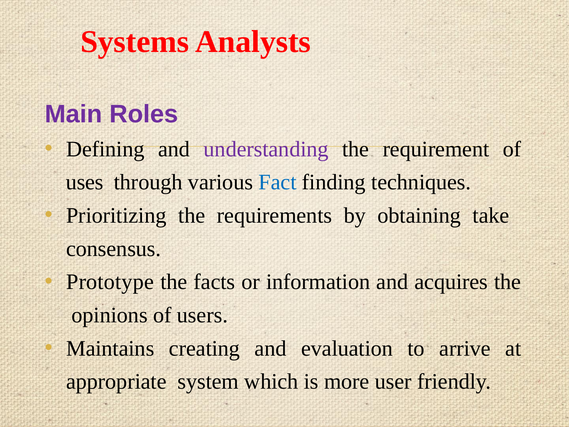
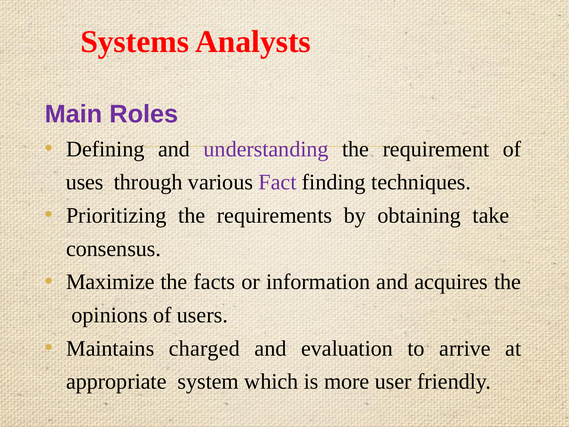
Fact colour: blue -> purple
Prototype: Prototype -> Maximize
creating: creating -> charged
